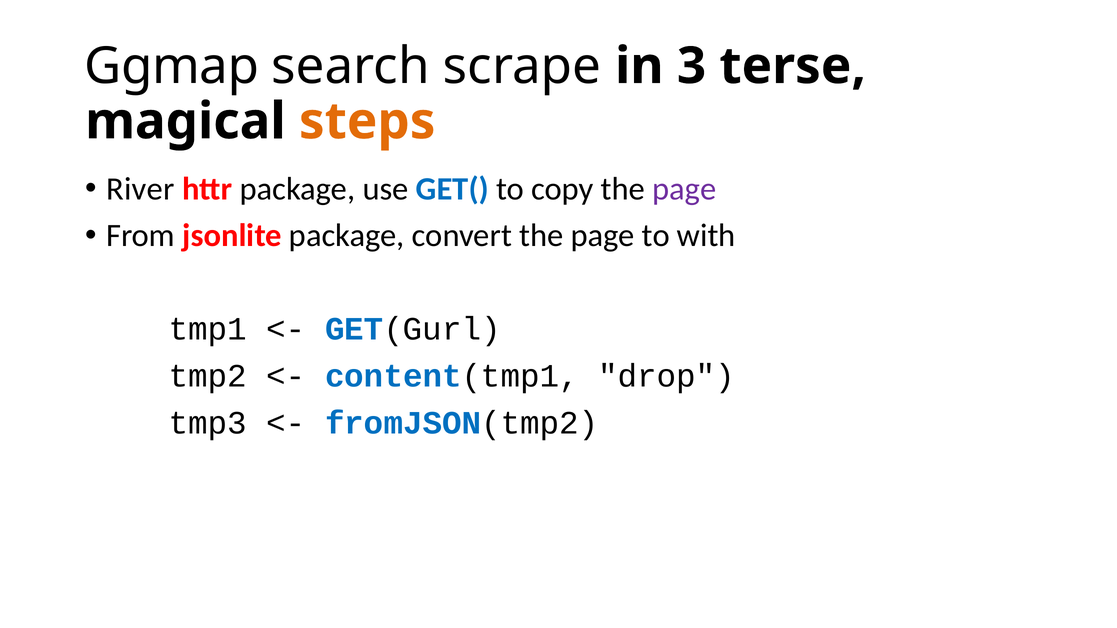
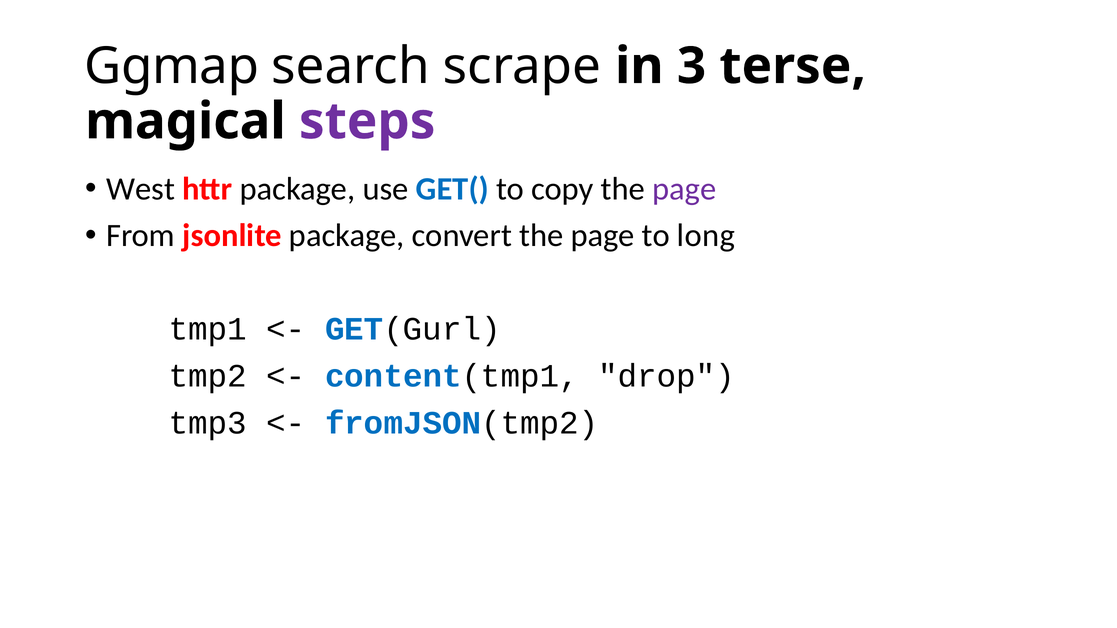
steps colour: orange -> purple
River: River -> West
with: with -> long
